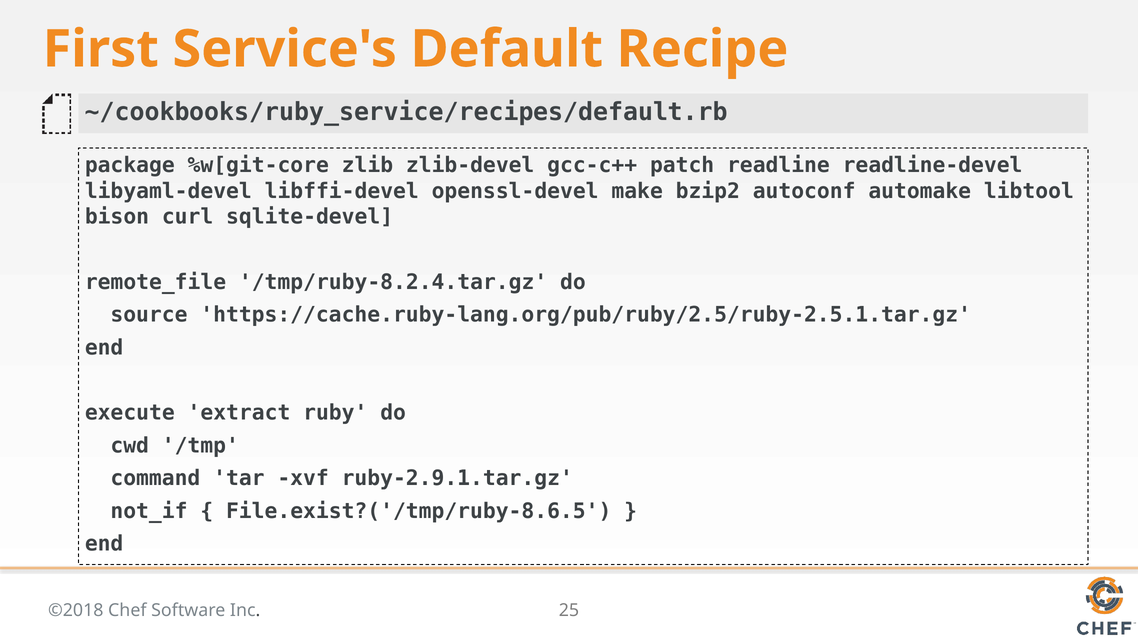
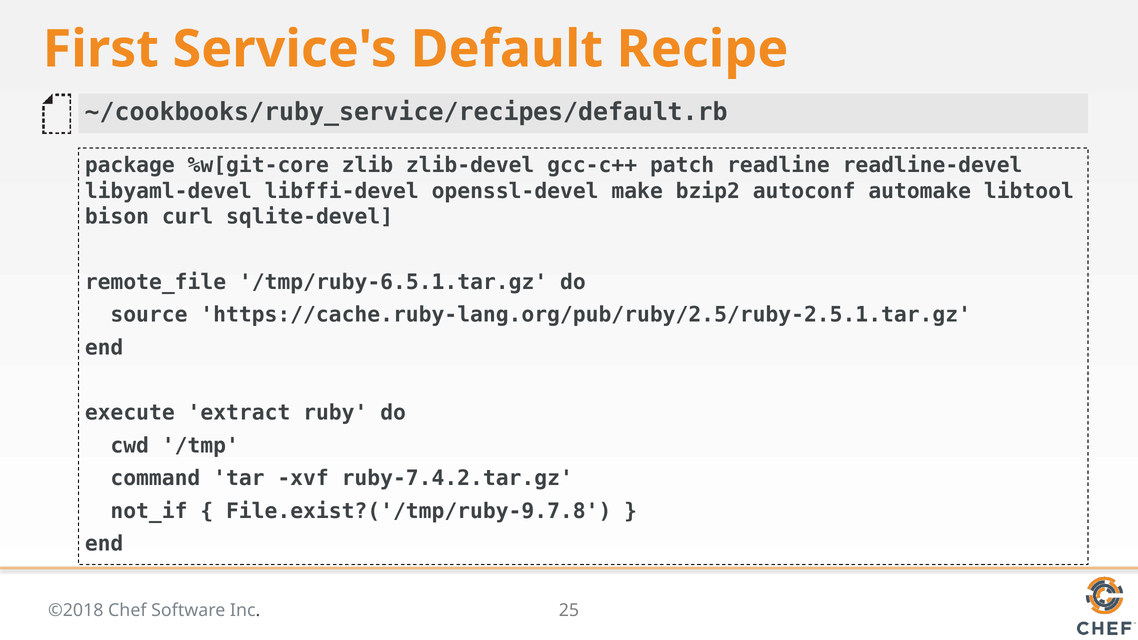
/tmp/ruby-8.2.4.tar.gz: /tmp/ruby-8.2.4.tar.gz -> /tmp/ruby-6.5.1.tar.gz
ruby-2.9.1.tar.gz: ruby-2.9.1.tar.gz -> ruby-7.4.2.tar.gz
File.exist?('/tmp/ruby-8.6.5: File.exist?('/tmp/ruby-8.6.5 -> File.exist?('/tmp/ruby-9.7.8
